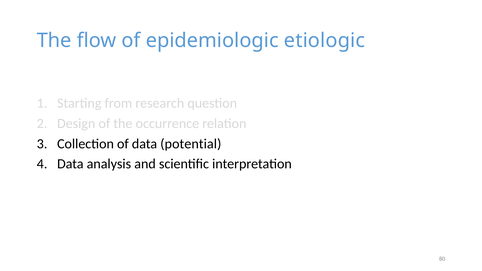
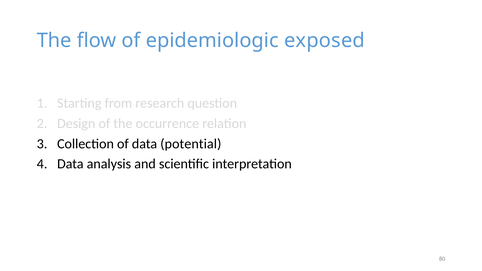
etiologic: etiologic -> exposed
